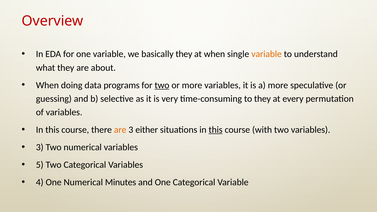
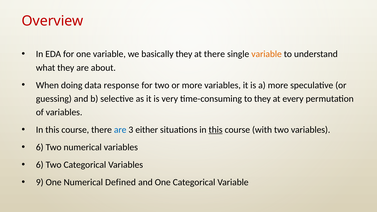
at when: when -> there
programs: programs -> response
two at (162, 85) underline: present -> none
are at (120, 130) colour: orange -> blue
3 at (40, 147): 3 -> 6
5 at (40, 165): 5 -> 6
4: 4 -> 9
Minutes: Minutes -> Defined
